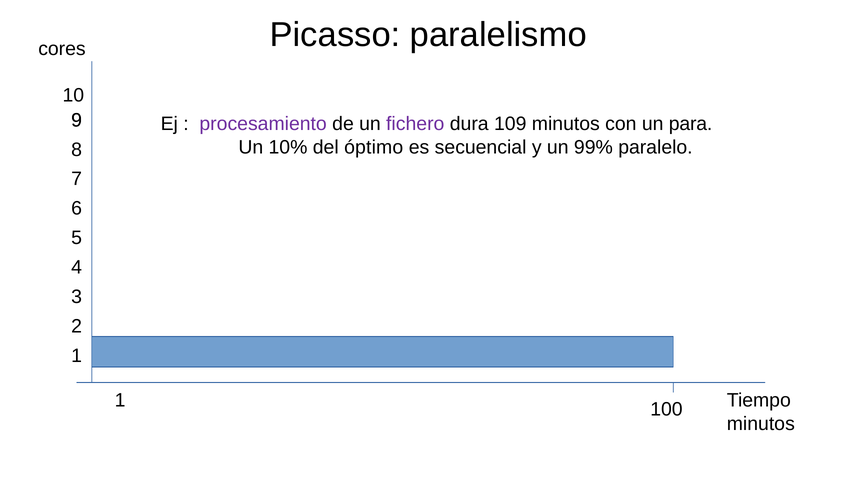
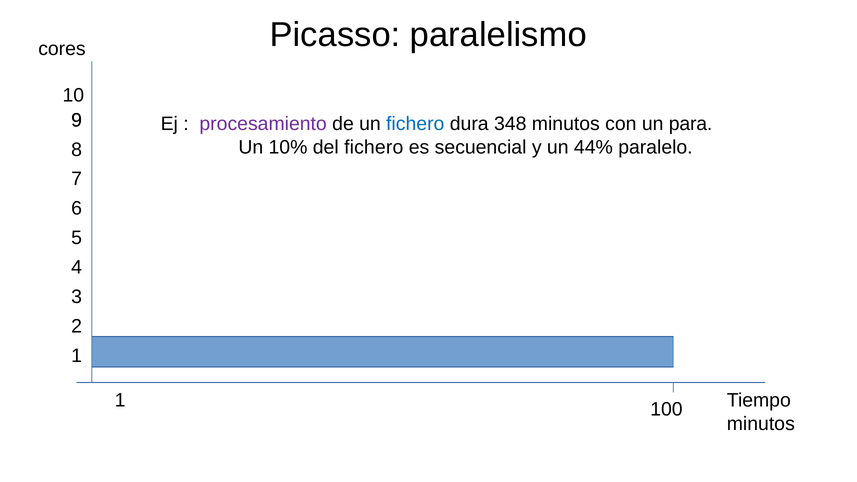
fichero at (415, 124) colour: purple -> blue
109: 109 -> 348
del óptimo: óptimo -> fichero
99%: 99% -> 44%
